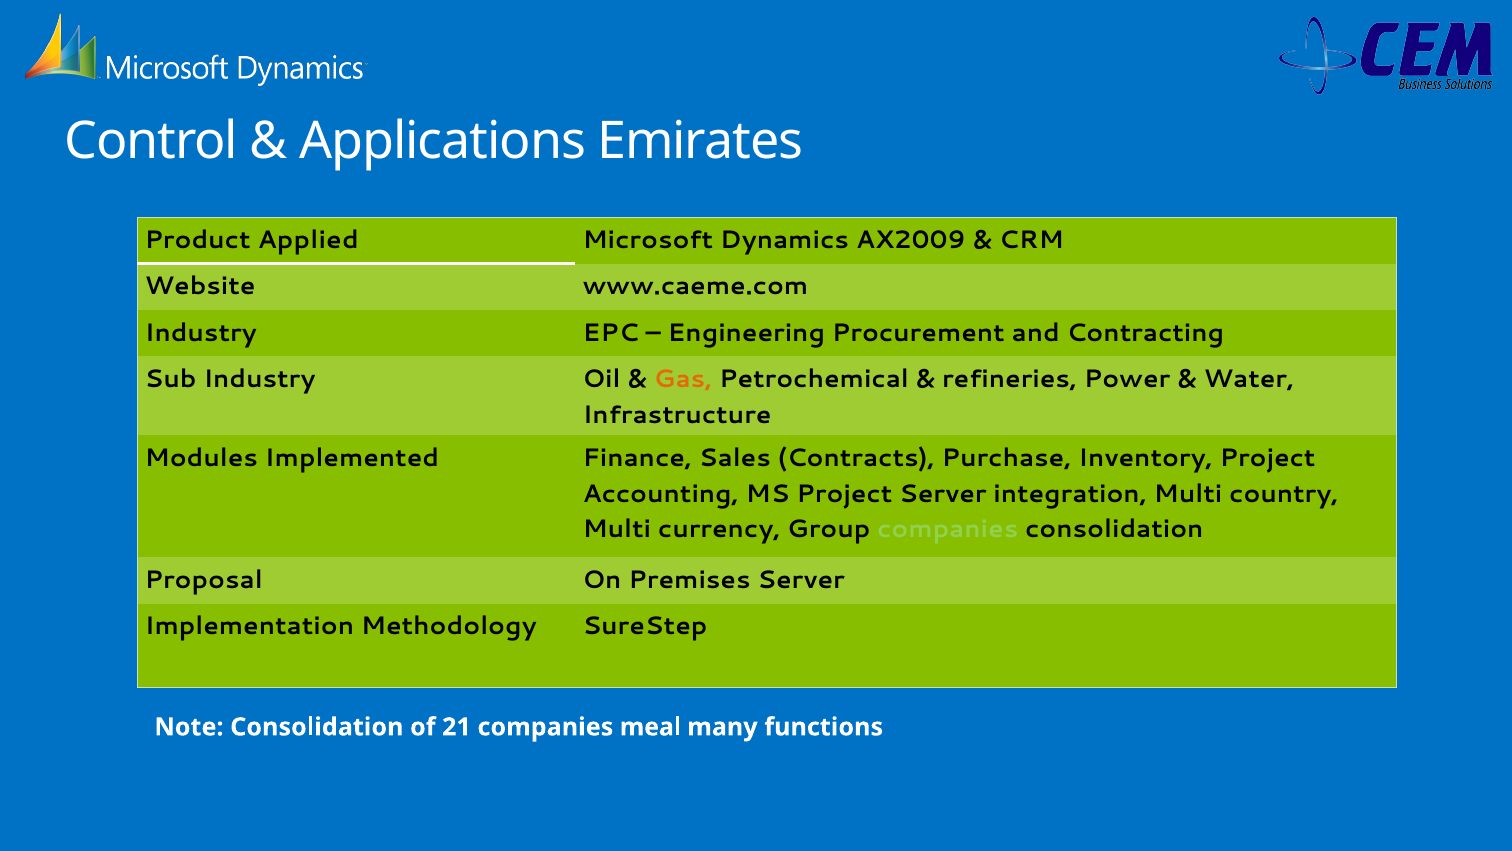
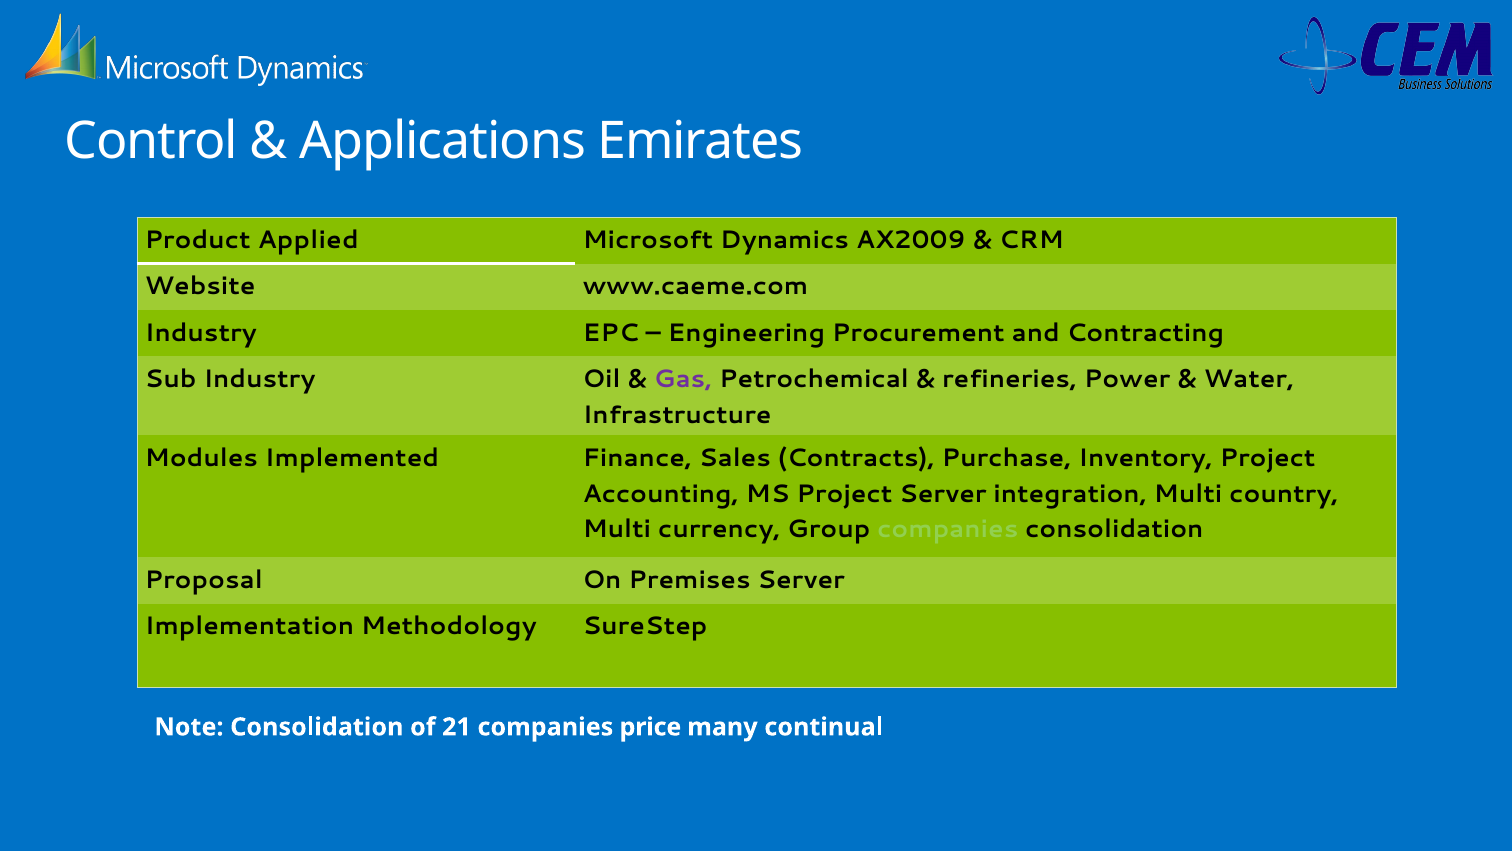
Gas colour: orange -> purple
meal: meal -> price
functions: functions -> continual
